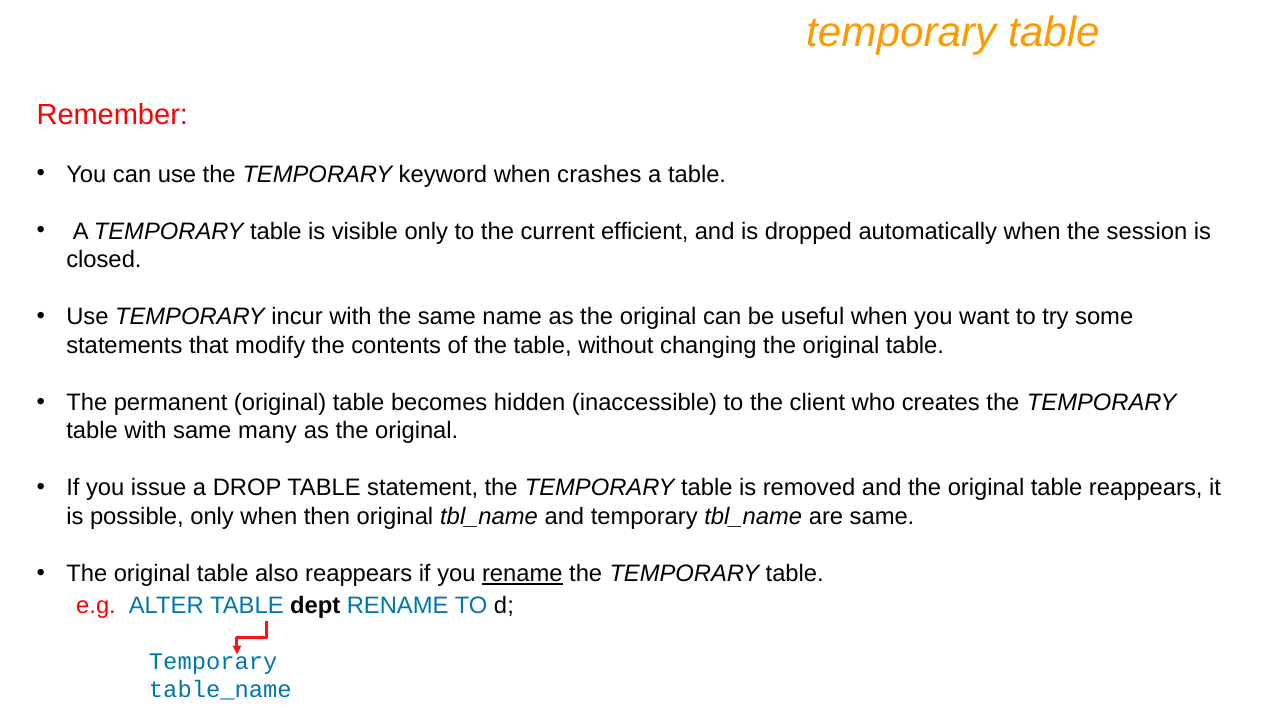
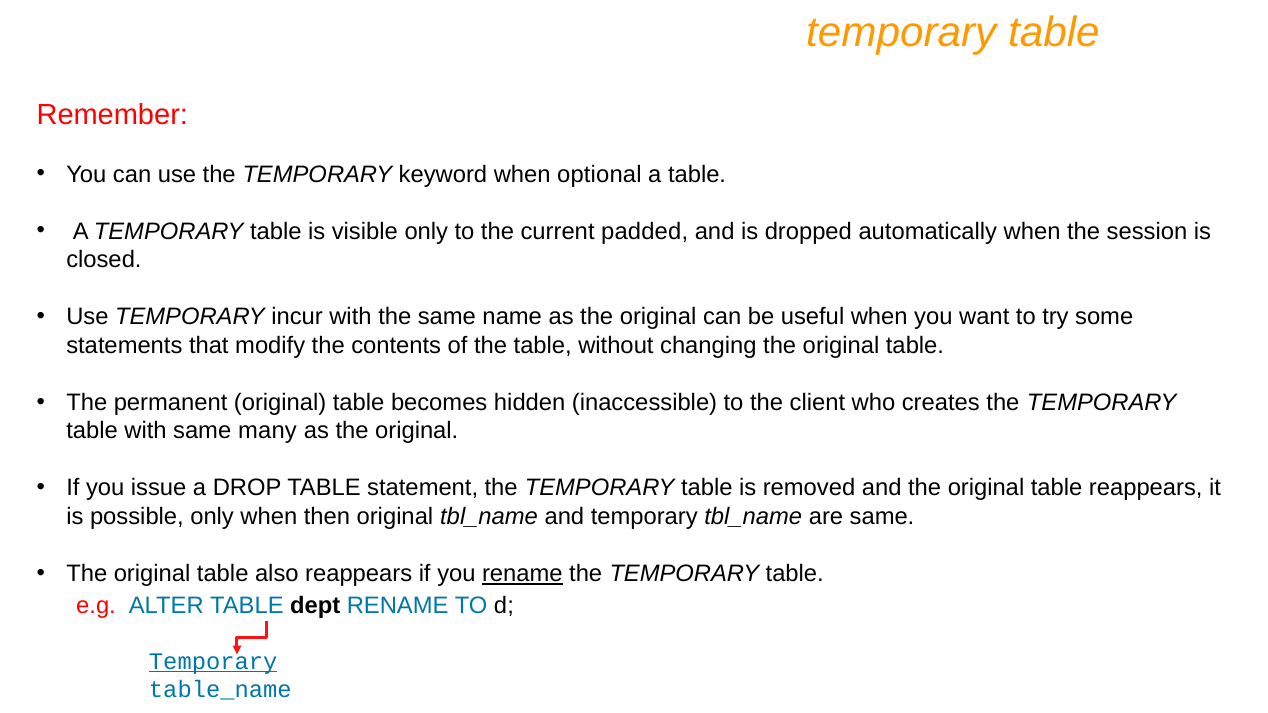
crashes: crashes -> optional
efficient: efficient -> padded
Temporary at (213, 662) underline: none -> present
